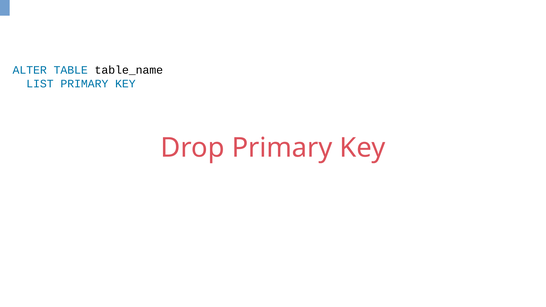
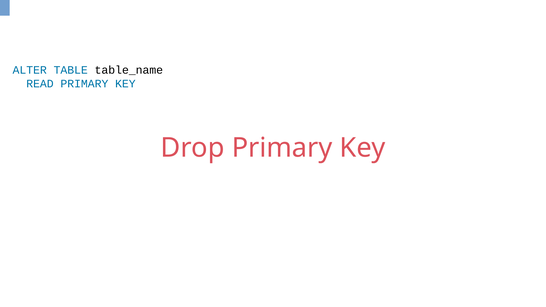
LIST: LIST -> READ
